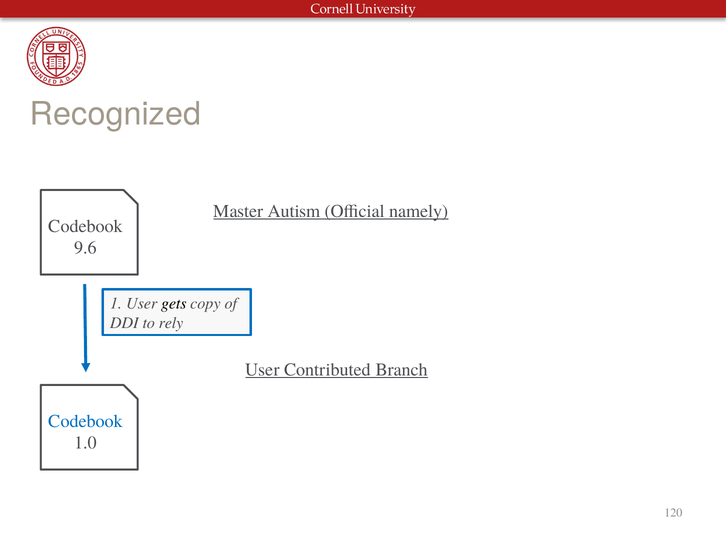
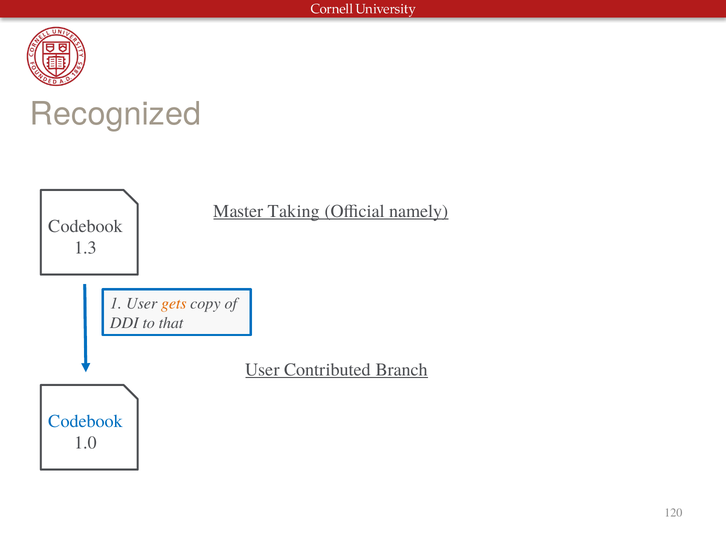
Autism: Autism -> Taking
9.6: 9.6 -> 1.3
gets colour: black -> orange
rely: rely -> that
